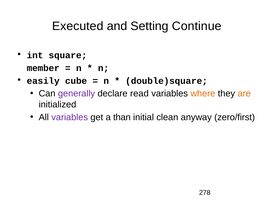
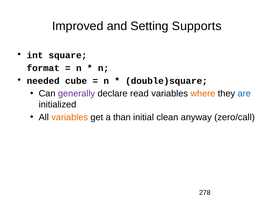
Executed: Executed -> Improved
Continue: Continue -> Supports
member: member -> format
easily: easily -> needed
are colour: orange -> blue
variables at (70, 118) colour: purple -> orange
zero/first: zero/first -> zero/call
